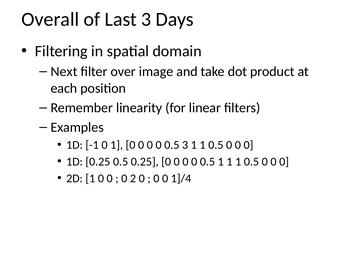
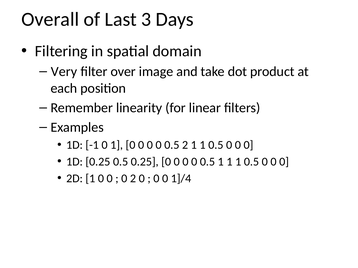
Next: Next -> Very
0.5 3: 3 -> 2
